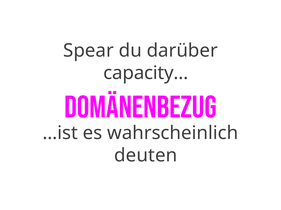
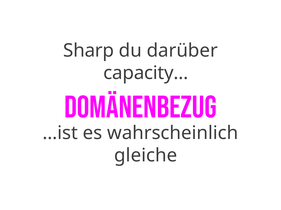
Spear: Spear -> Sharp
deuten: deuten -> gleiche
